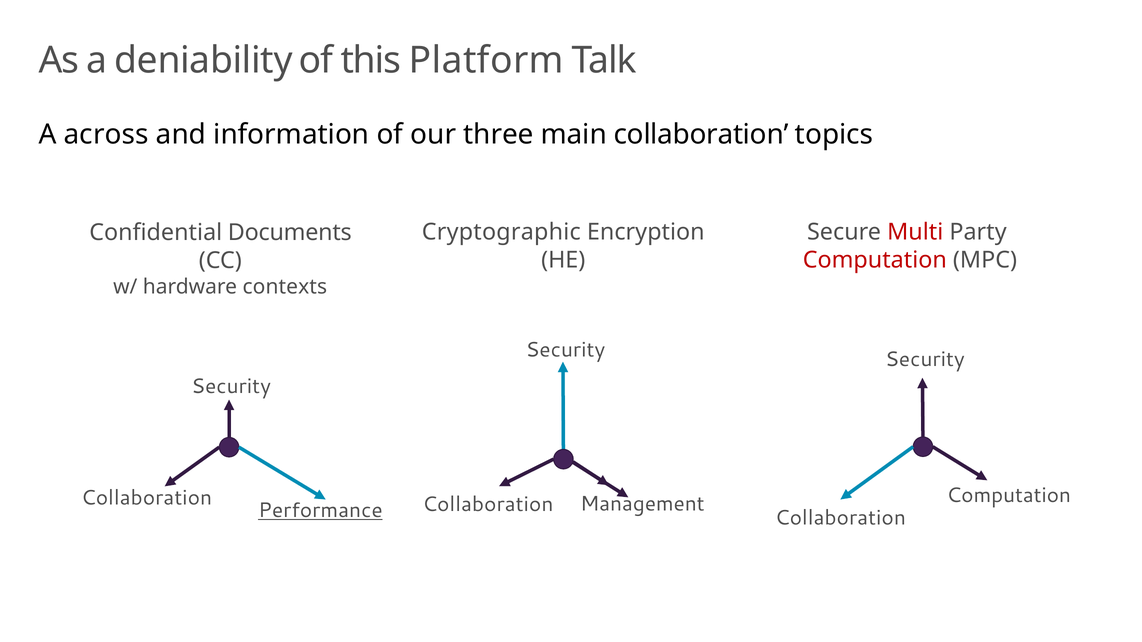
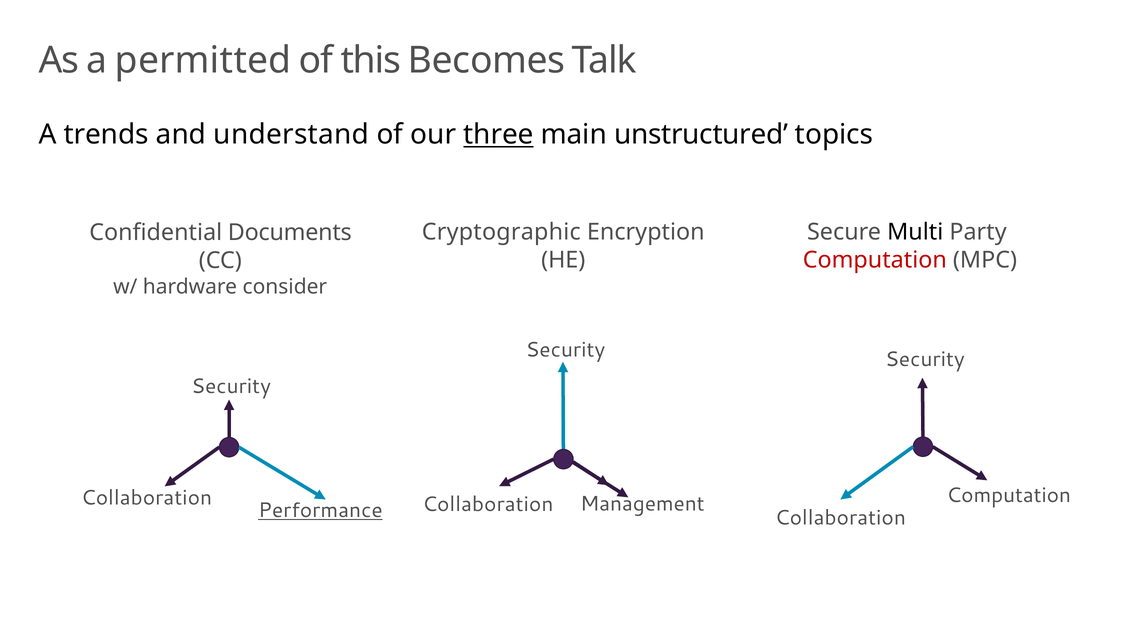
deniability: deniability -> permitted
Platform: Platform -> Becomes
across: across -> trends
information: information -> understand
three underline: none -> present
main collaboration: collaboration -> unstructured
Multi colour: red -> black
contexts: contexts -> consider
